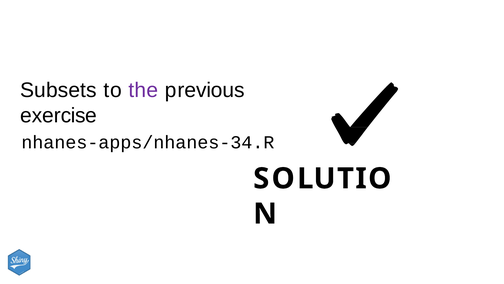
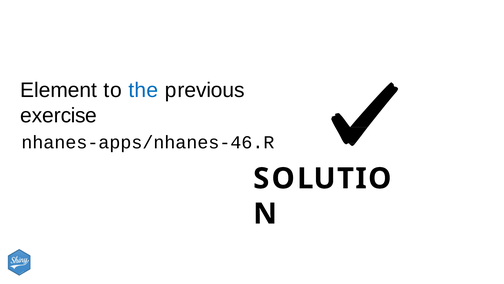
Subsets: Subsets -> Element
the colour: purple -> blue
nhanes-apps/nhanes-34.R: nhanes-apps/nhanes-34.R -> nhanes-apps/nhanes-46.R
